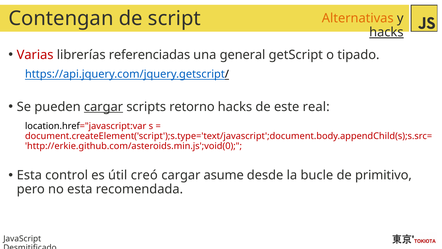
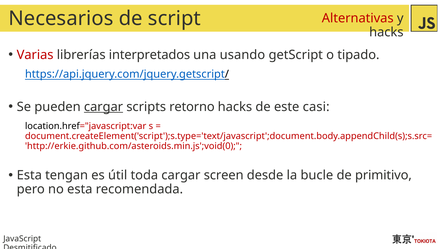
Contengan: Contengan -> Necesarios
Alternativas colour: orange -> red
hacks at (386, 32) underline: present -> none
referenciadas: referenciadas -> interpretados
general: general -> usando
real: real -> casi
control: control -> tengan
creó: creó -> toda
asume: asume -> screen
